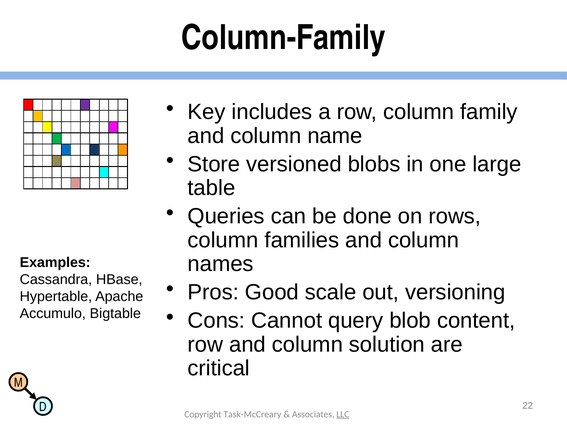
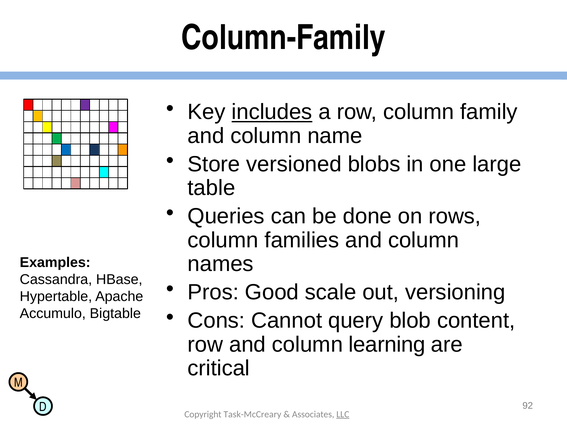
includes underline: none -> present
solution: solution -> learning
22: 22 -> 92
